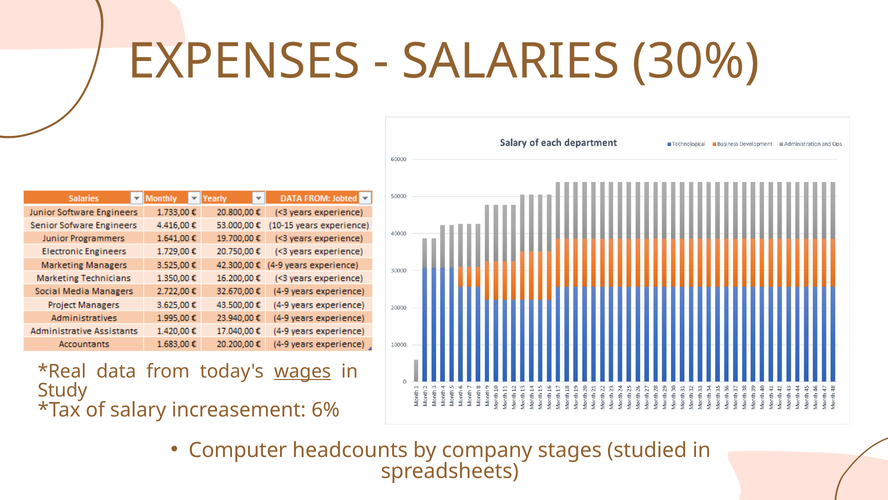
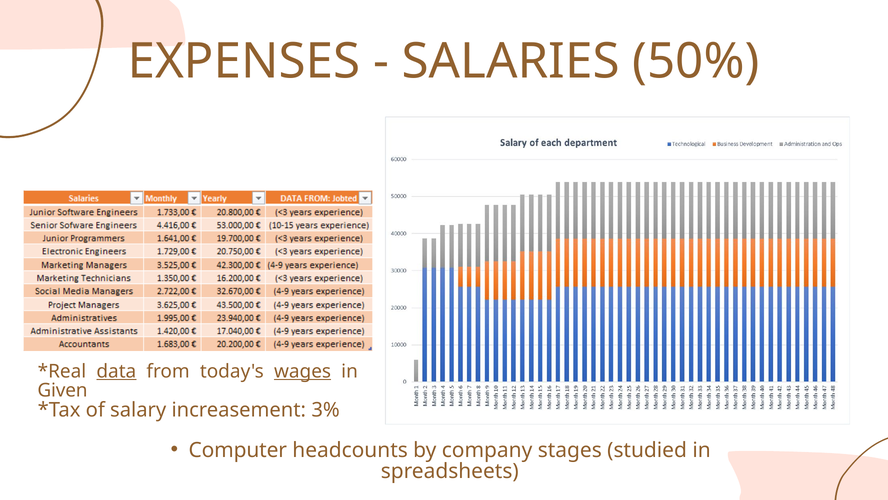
30%: 30% -> 50%
data underline: none -> present
Study: Study -> Given
6%: 6% -> 3%
